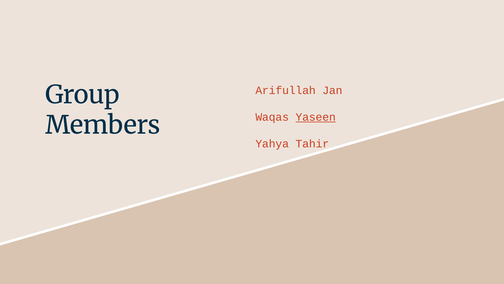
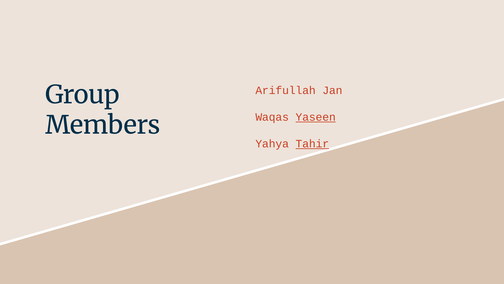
Tahir underline: none -> present
